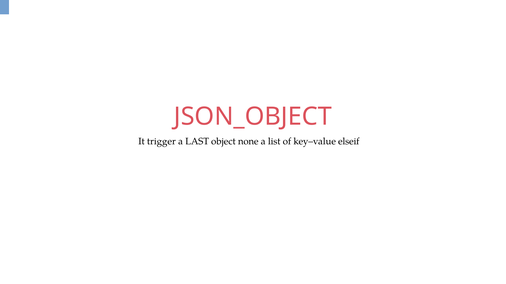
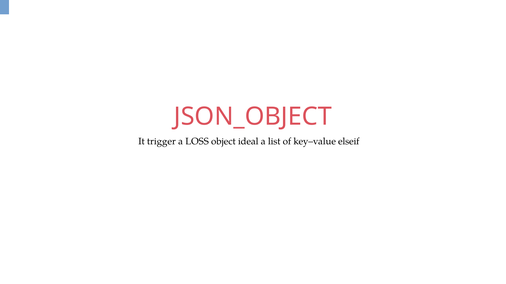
LAST: LAST -> LOSS
none: none -> ideal
